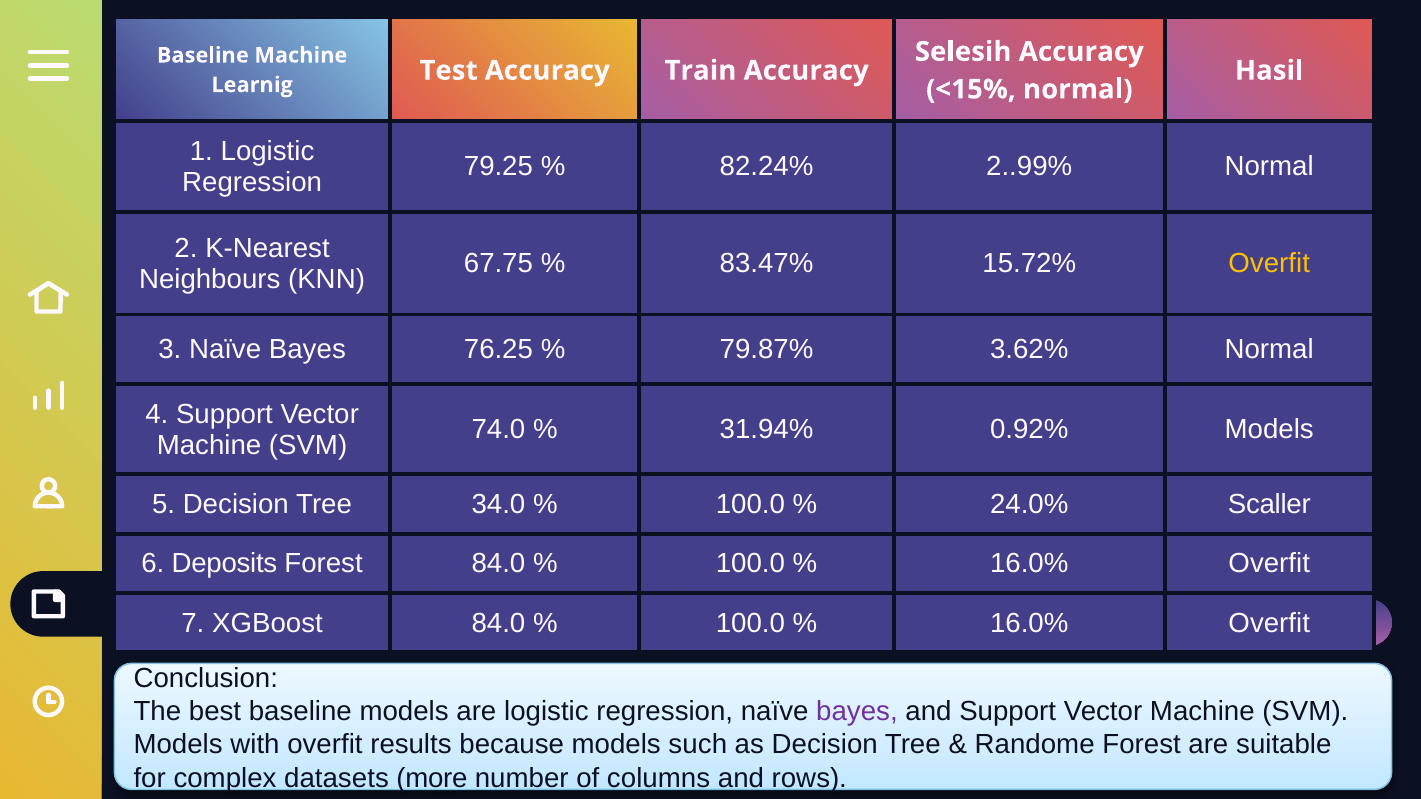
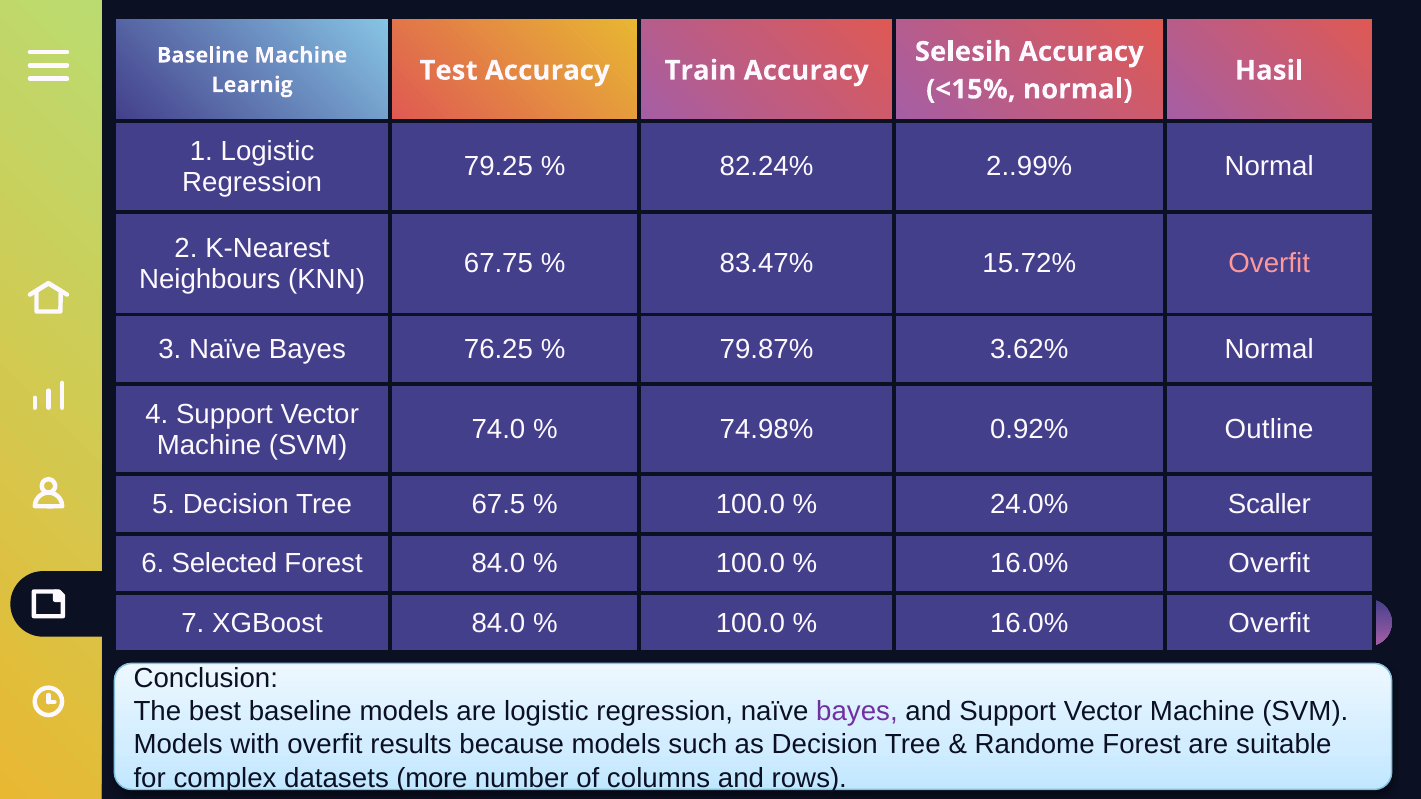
Overfit at (1269, 264) colour: yellow -> pink
31.94%: 31.94% -> 74.98%
0.92% Models: Models -> Outline
34.0: 34.0 -> 67.5
Deposits: Deposits -> Selected
